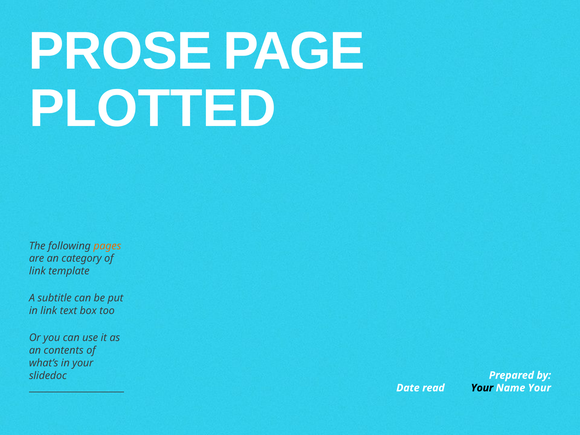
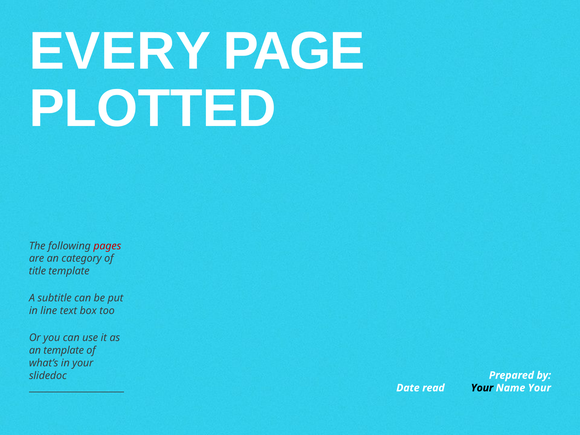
PROSE: PROSE -> EVERY
pages colour: orange -> red
link at (37, 271): link -> title
in link: link -> line
an contents: contents -> template
